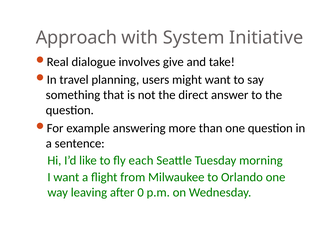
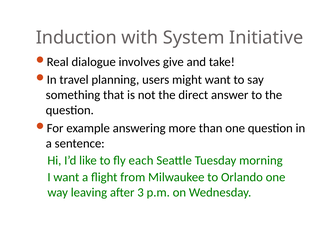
Approach: Approach -> Induction
0: 0 -> 3
